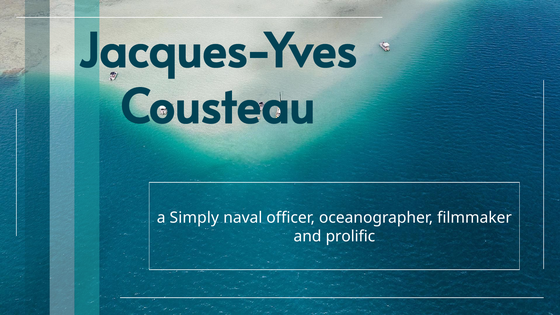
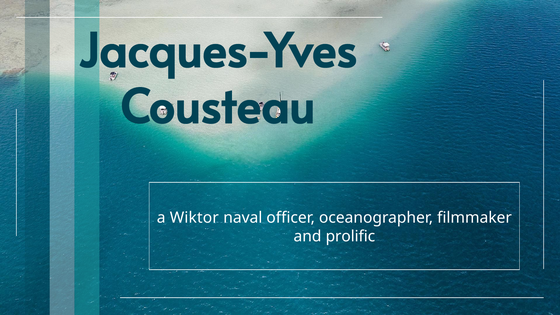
Simply: Simply -> Wiktor
